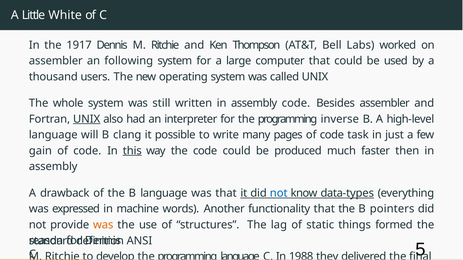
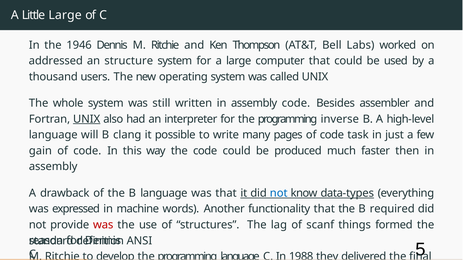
Little White: White -> Large
1917: 1917 -> 1946
assembler at (56, 61): assembler -> addressed
following: following -> structure
this underline: present -> none
pointers: pointers -> required
was at (103, 225) colour: orange -> red
static: static -> scanf
